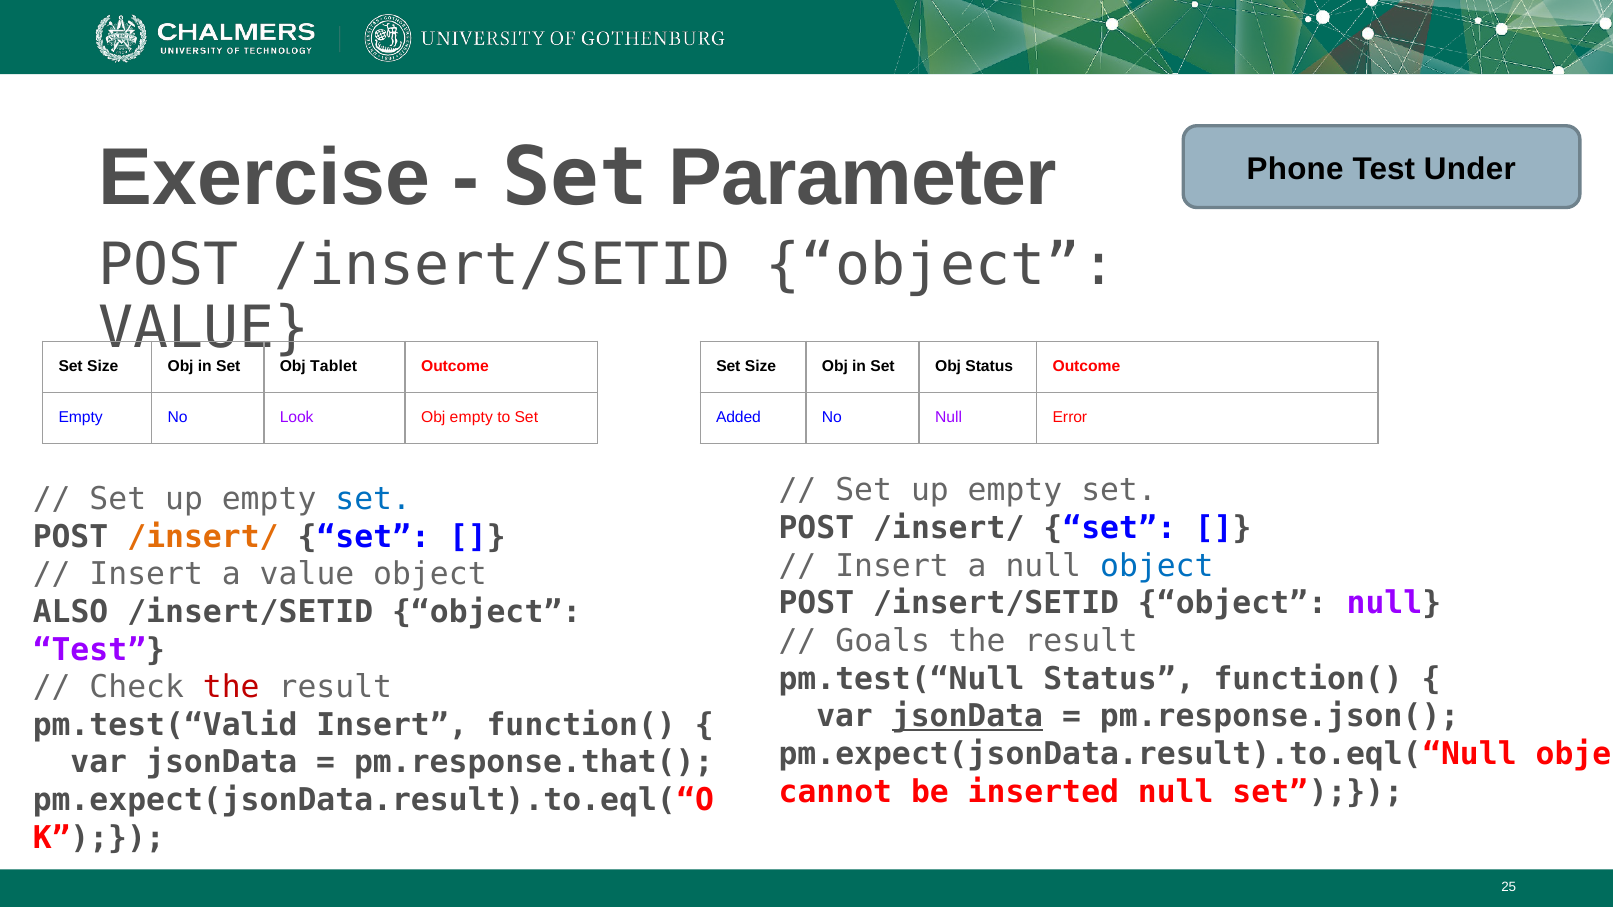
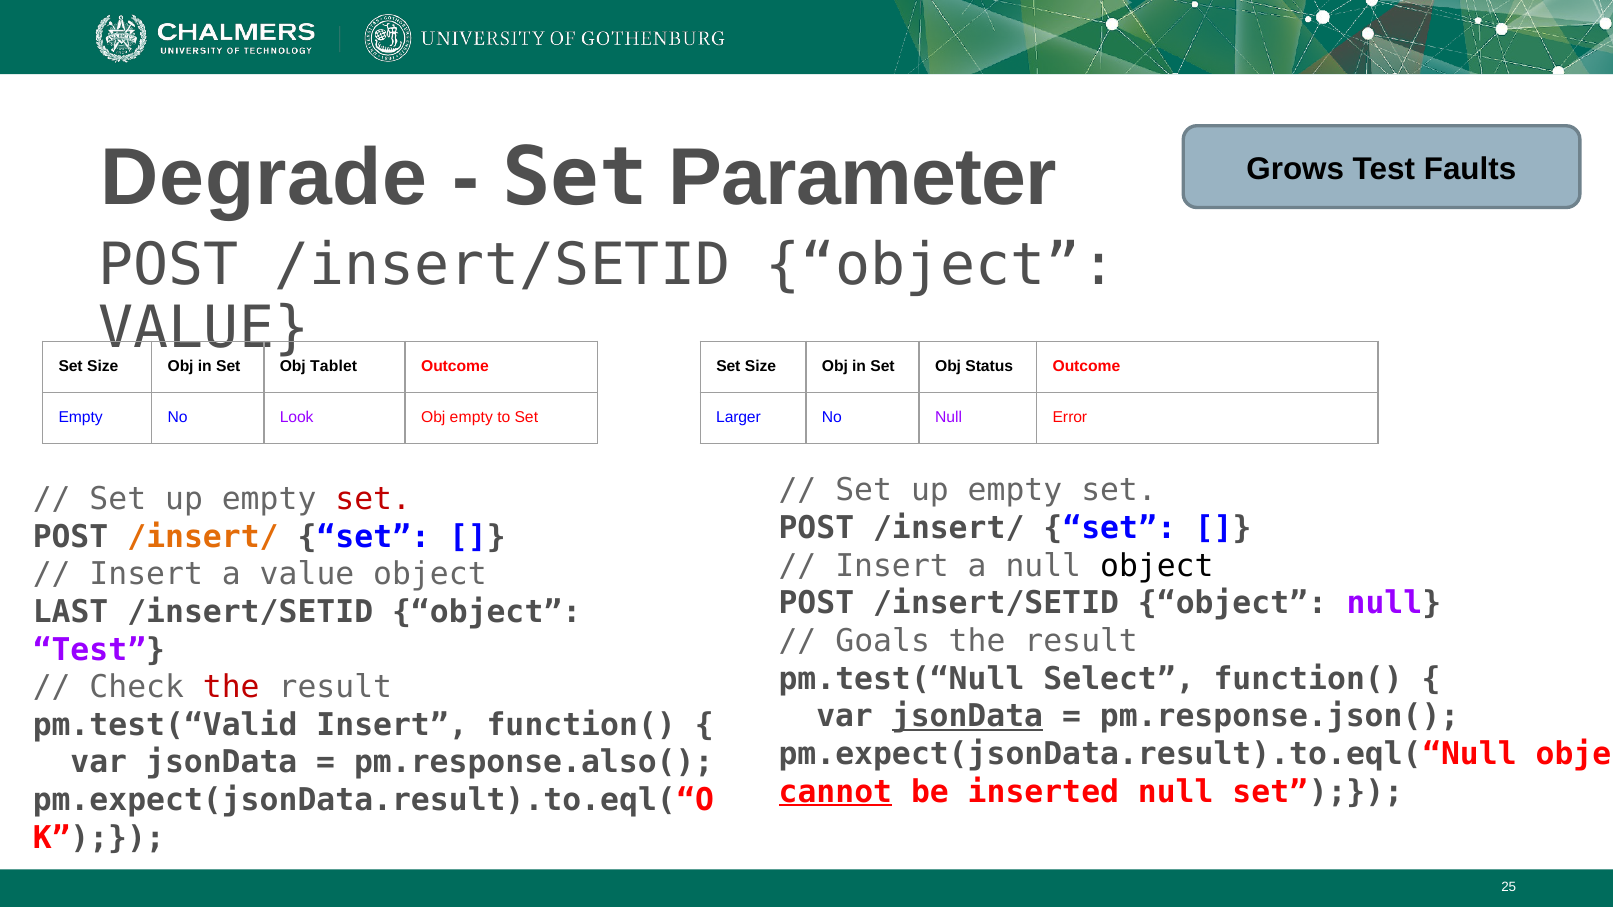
Exercise: Exercise -> Degrade
Phone: Phone -> Grows
Under: Under -> Faults
Added: Added -> Larger
set at (373, 499) colour: blue -> red
object at (1157, 566) colour: blue -> black
ALSO: ALSO -> LAST
pm.test(“Null Status: Status -> Select
pm.response.that(: pm.response.that( -> pm.response.also(
cannot underline: none -> present
